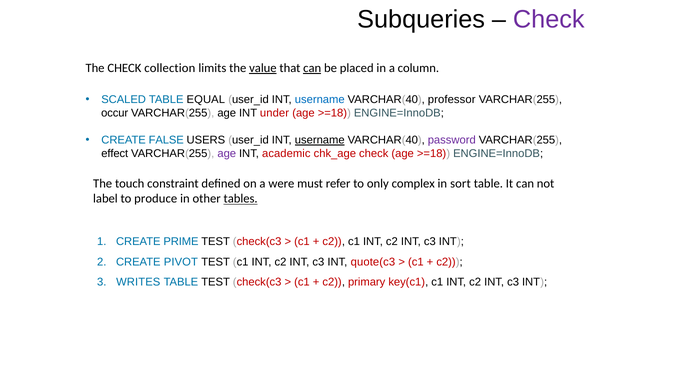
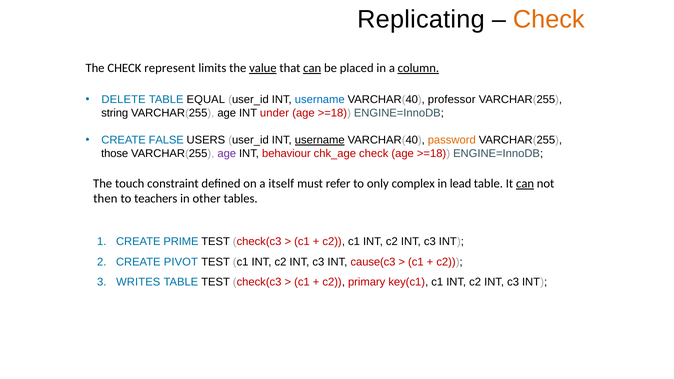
Subqueries: Subqueries -> Replicating
Check at (549, 19) colour: purple -> orange
collection: collection -> represent
column underline: none -> present
SCALED: SCALED -> DELETE
occur: occur -> string
password colour: purple -> orange
effect: effect -> those
academic: academic -> behaviour
were: were -> itself
sort: sort -> lead
can at (525, 184) underline: none -> present
label: label -> then
produce: produce -> teachers
tables underline: present -> none
quote(c3: quote(c3 -> cause(c3
